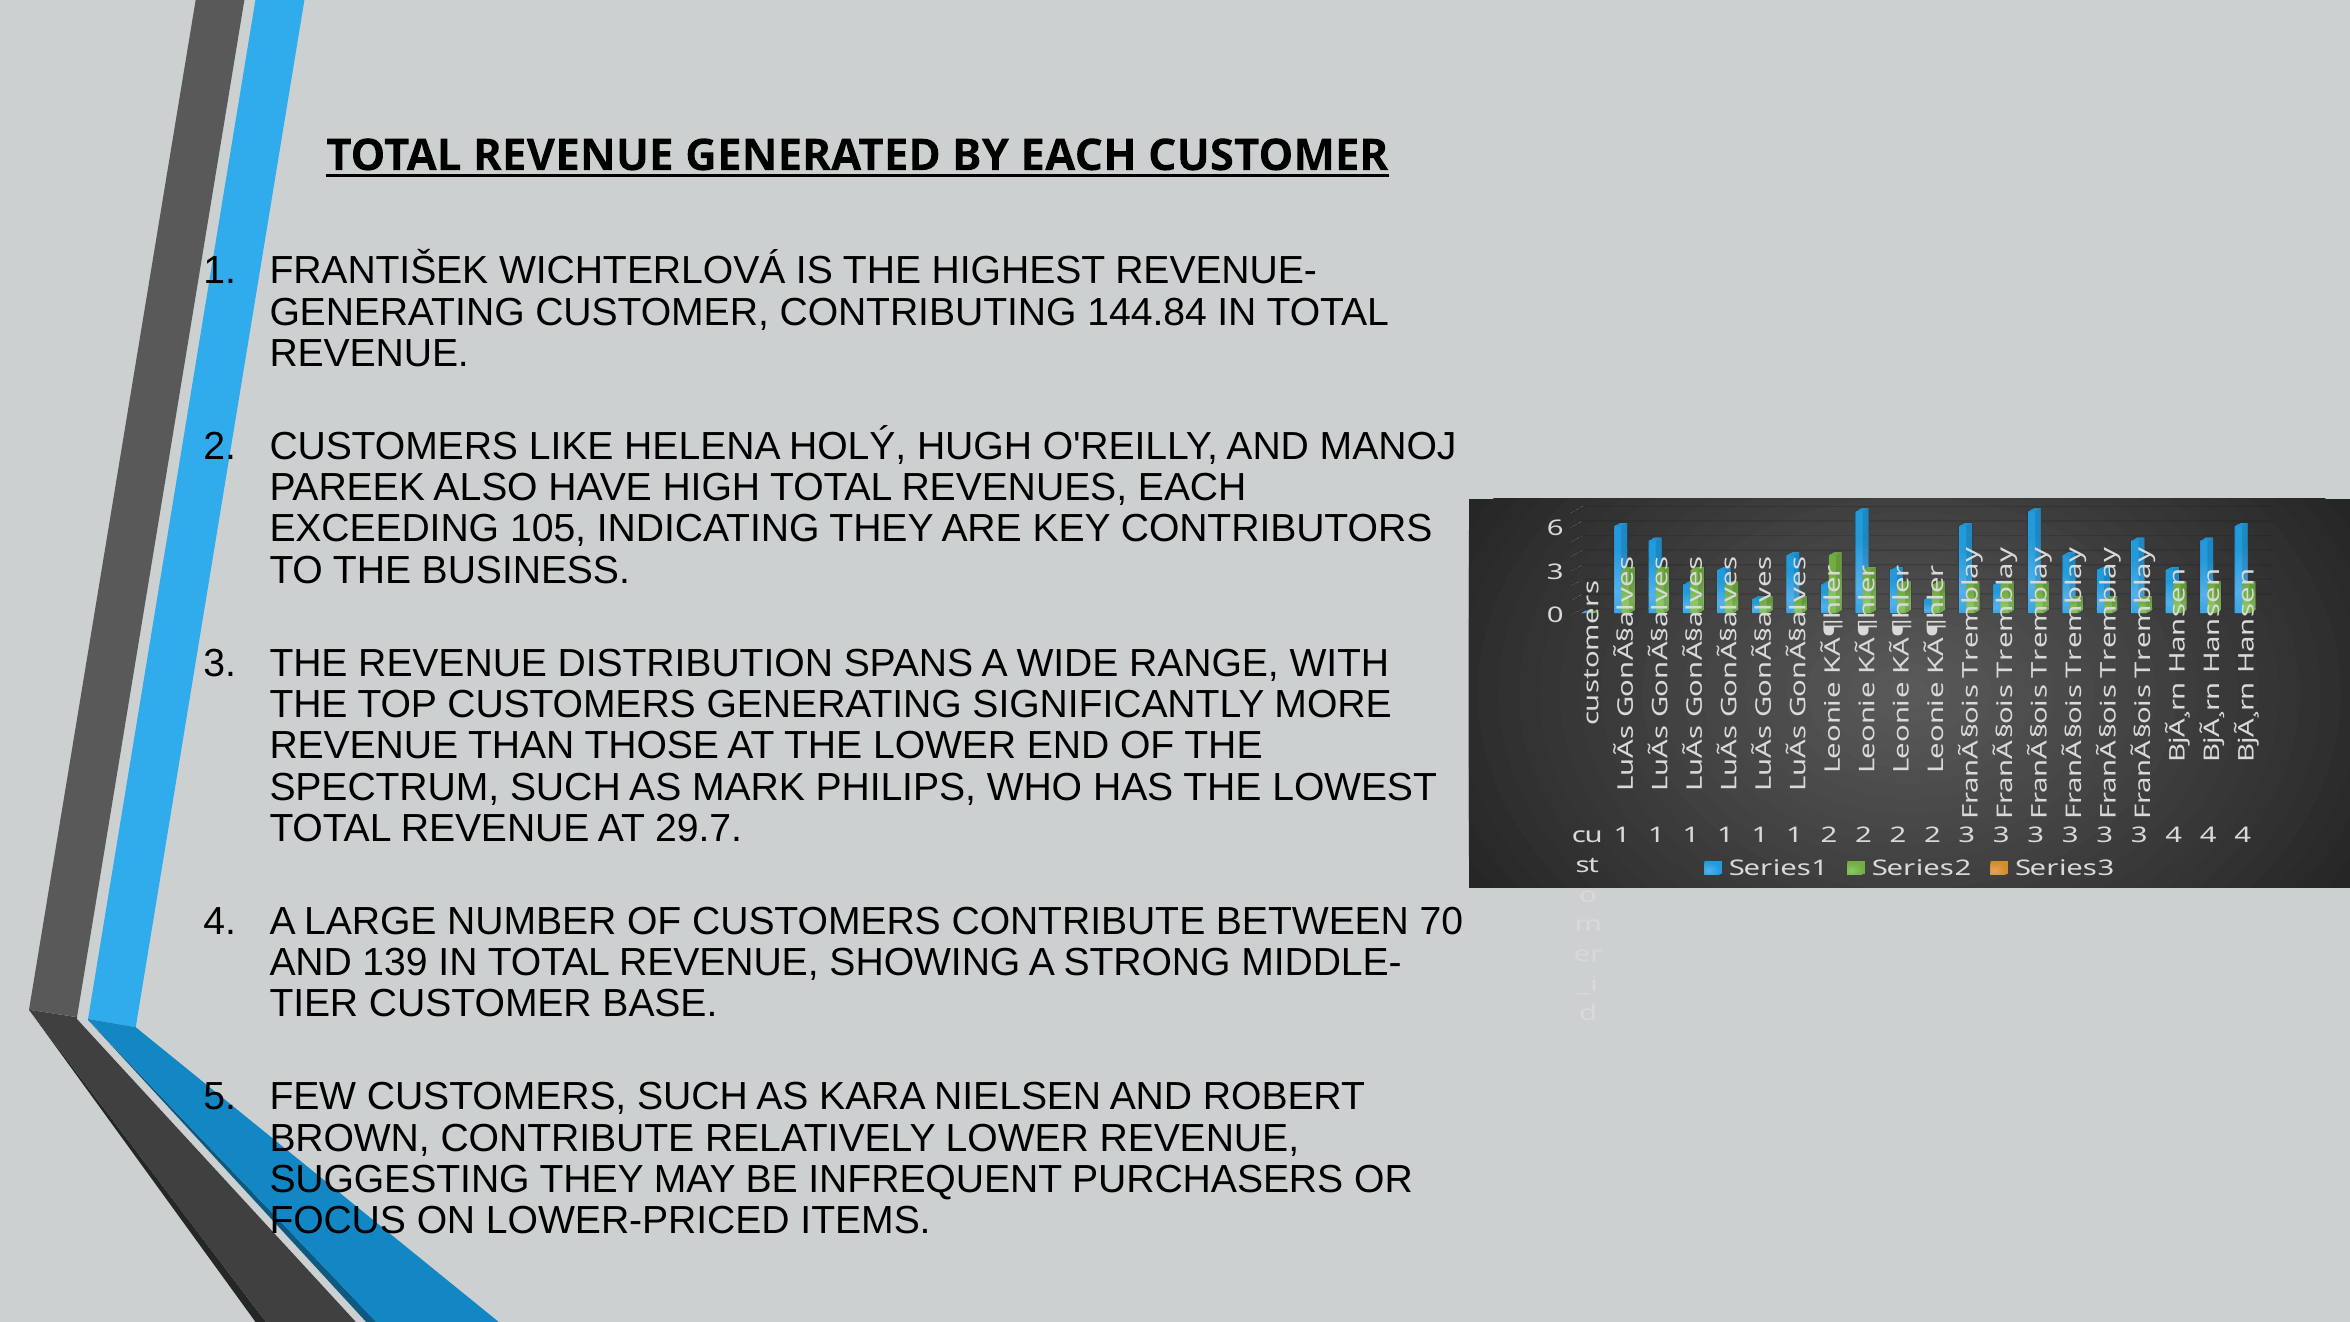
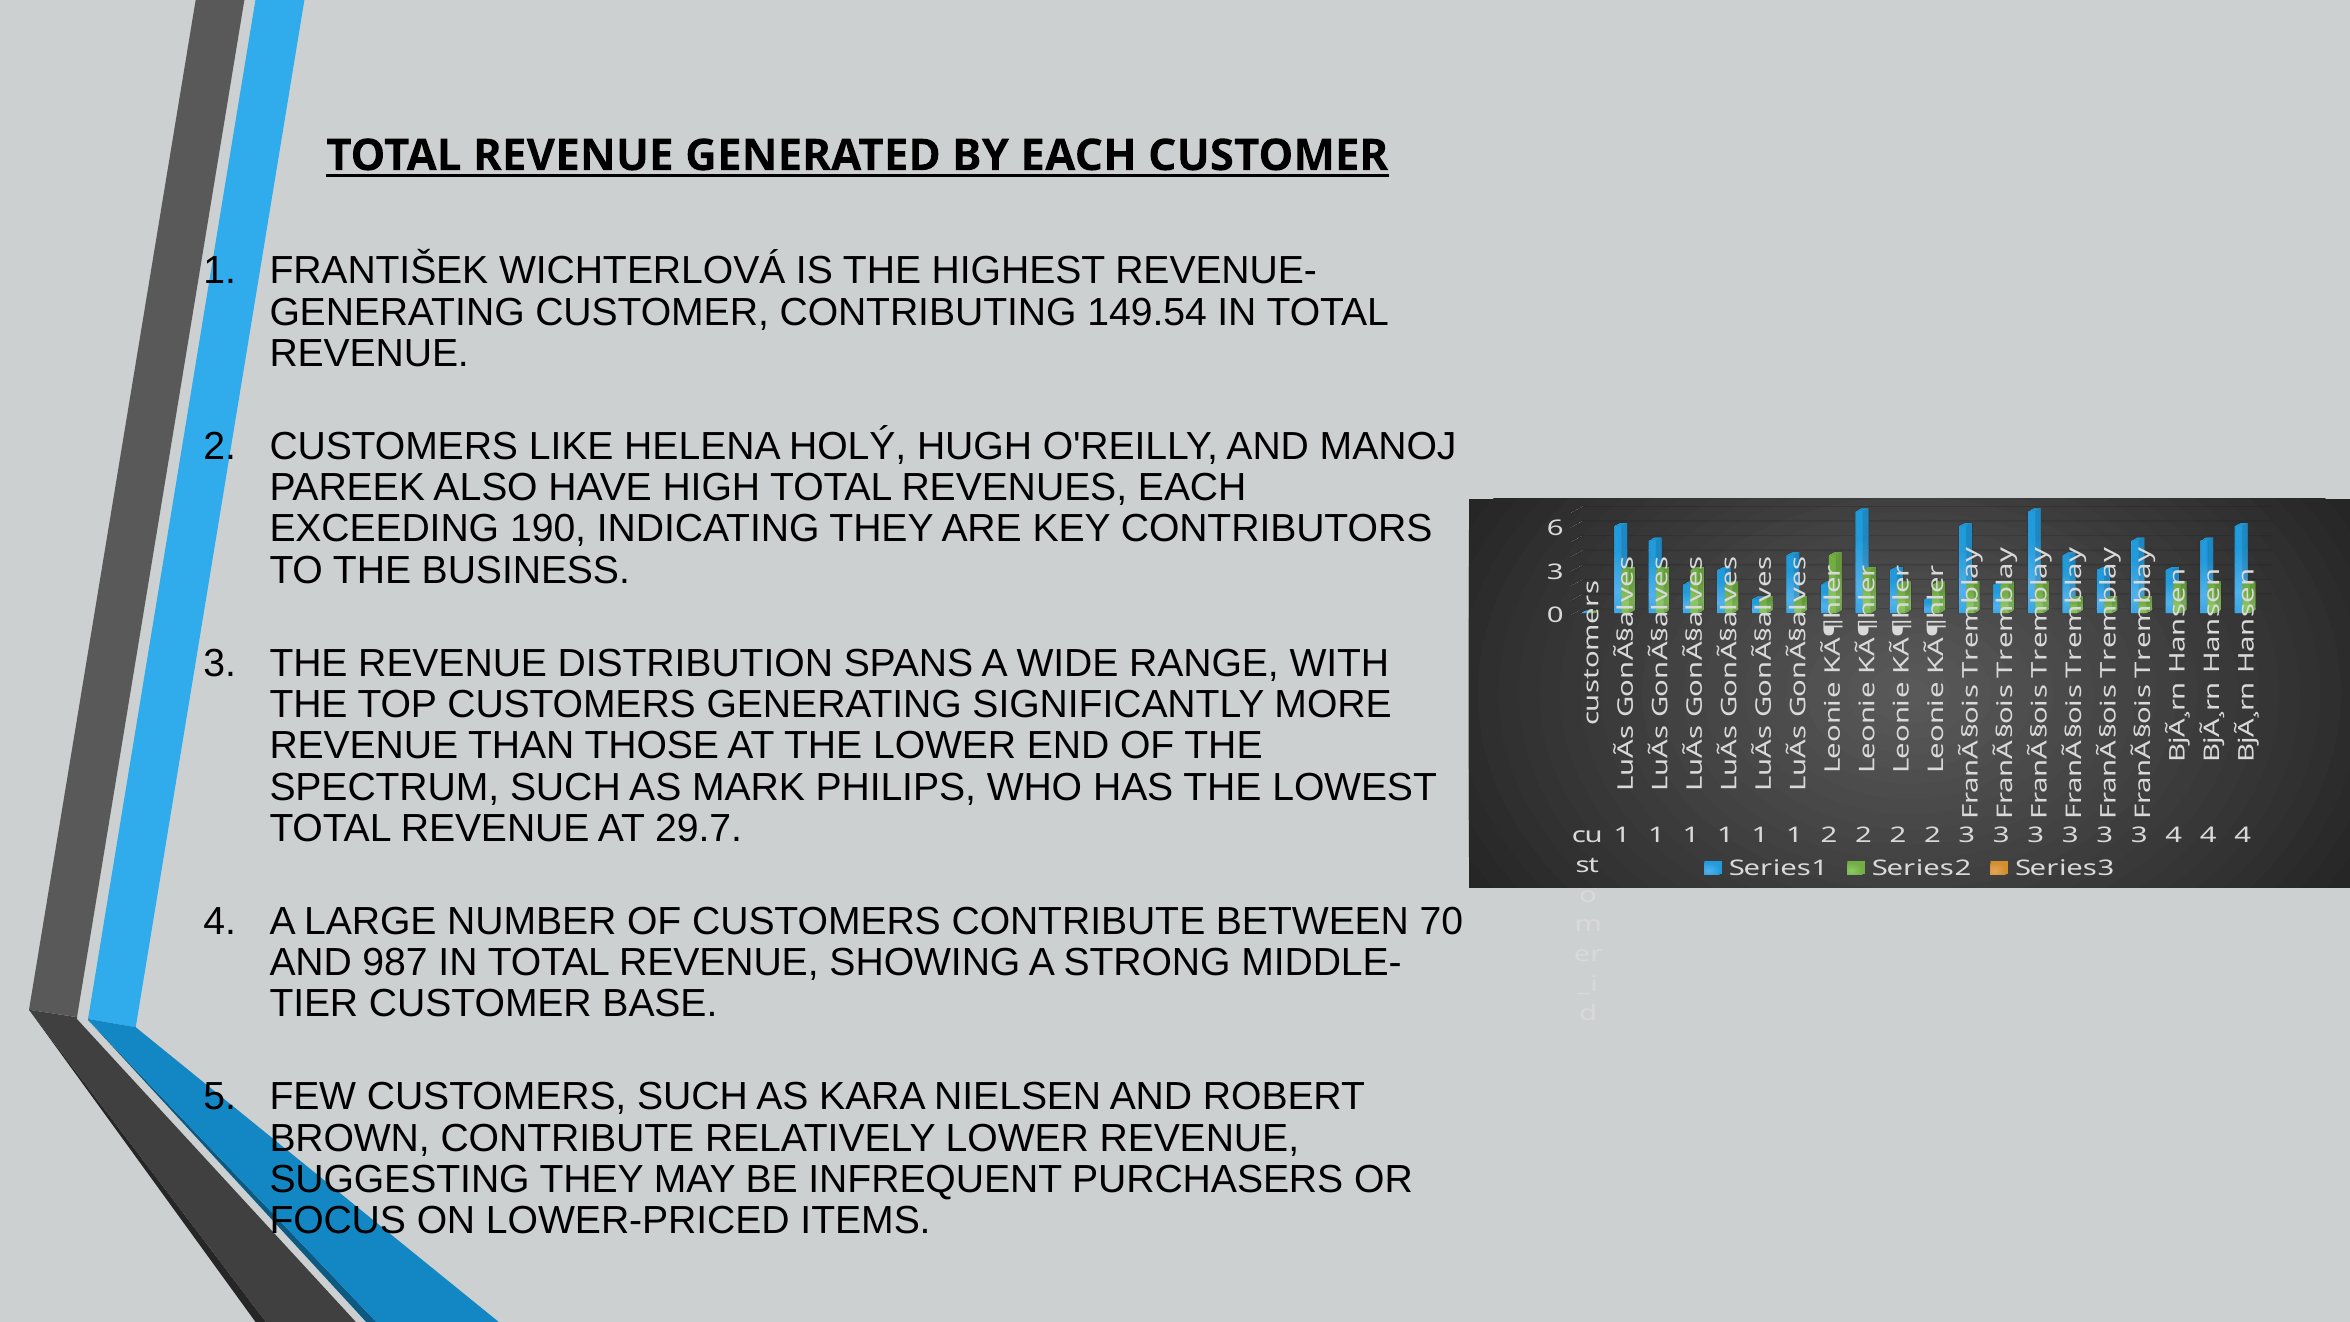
144.84: 144.84 -> 149.54
105: 105 -> 190
139: 139 -> 987
